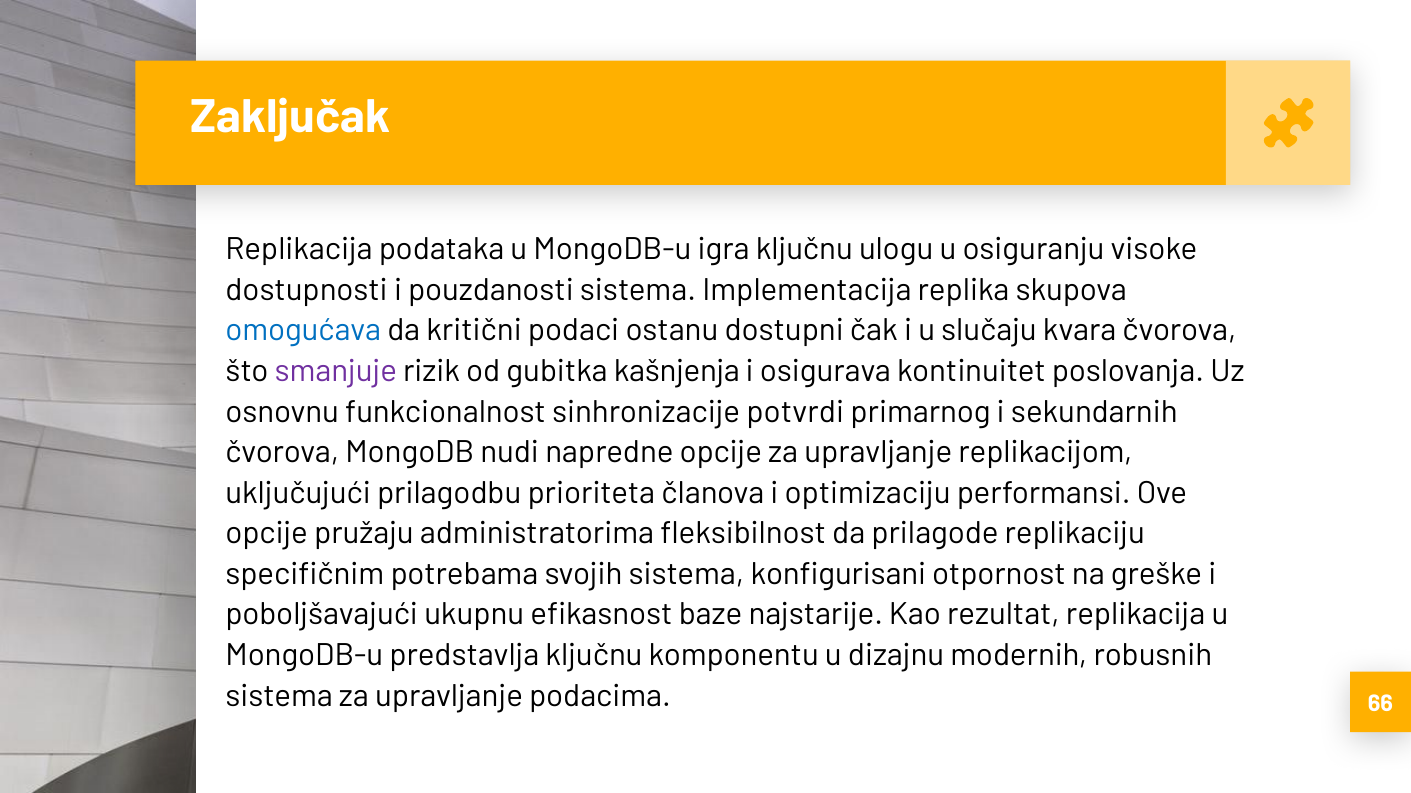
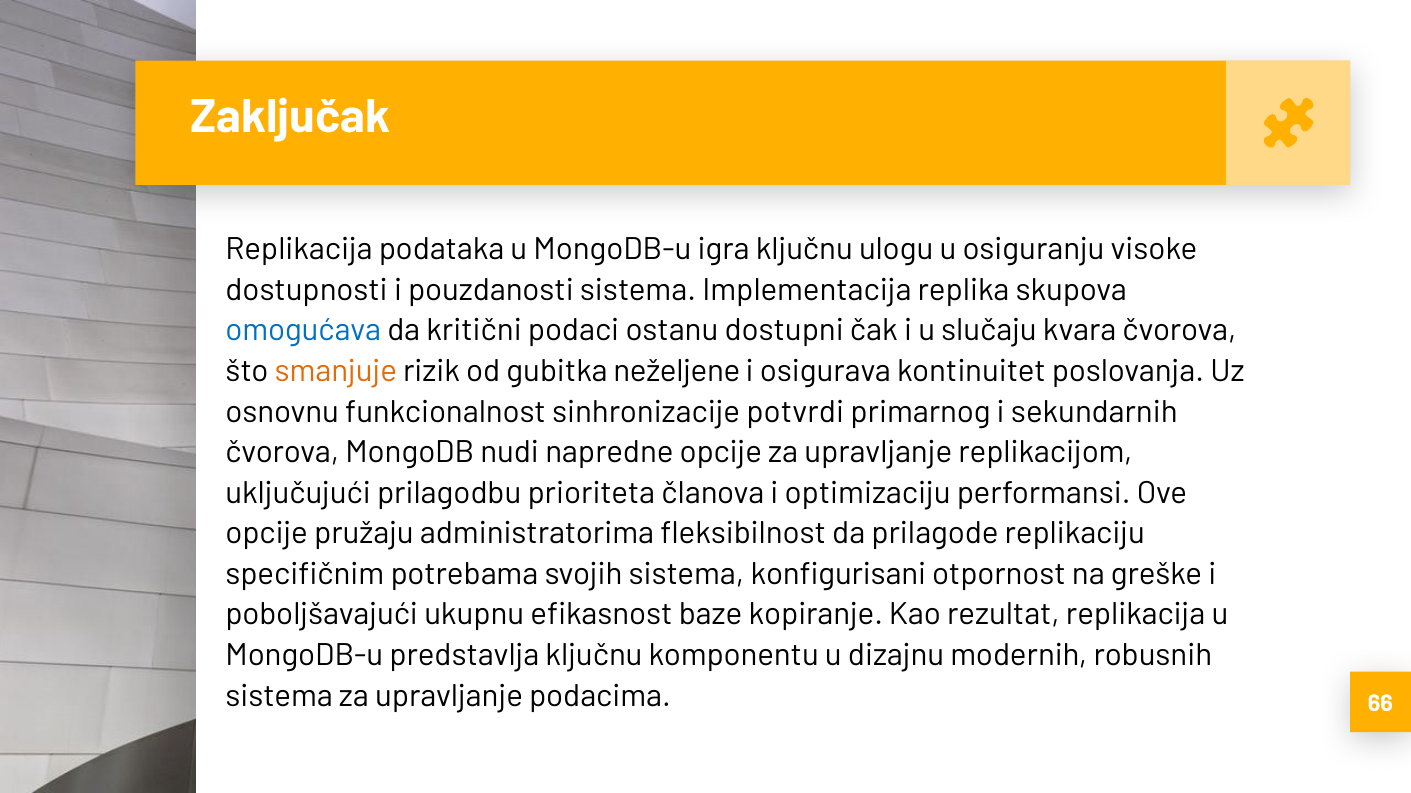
smanjuje colour: purple -> orange
kašnjenja: kašnjenja -> neželjene
najstarije: najstarije -> kopiranje
